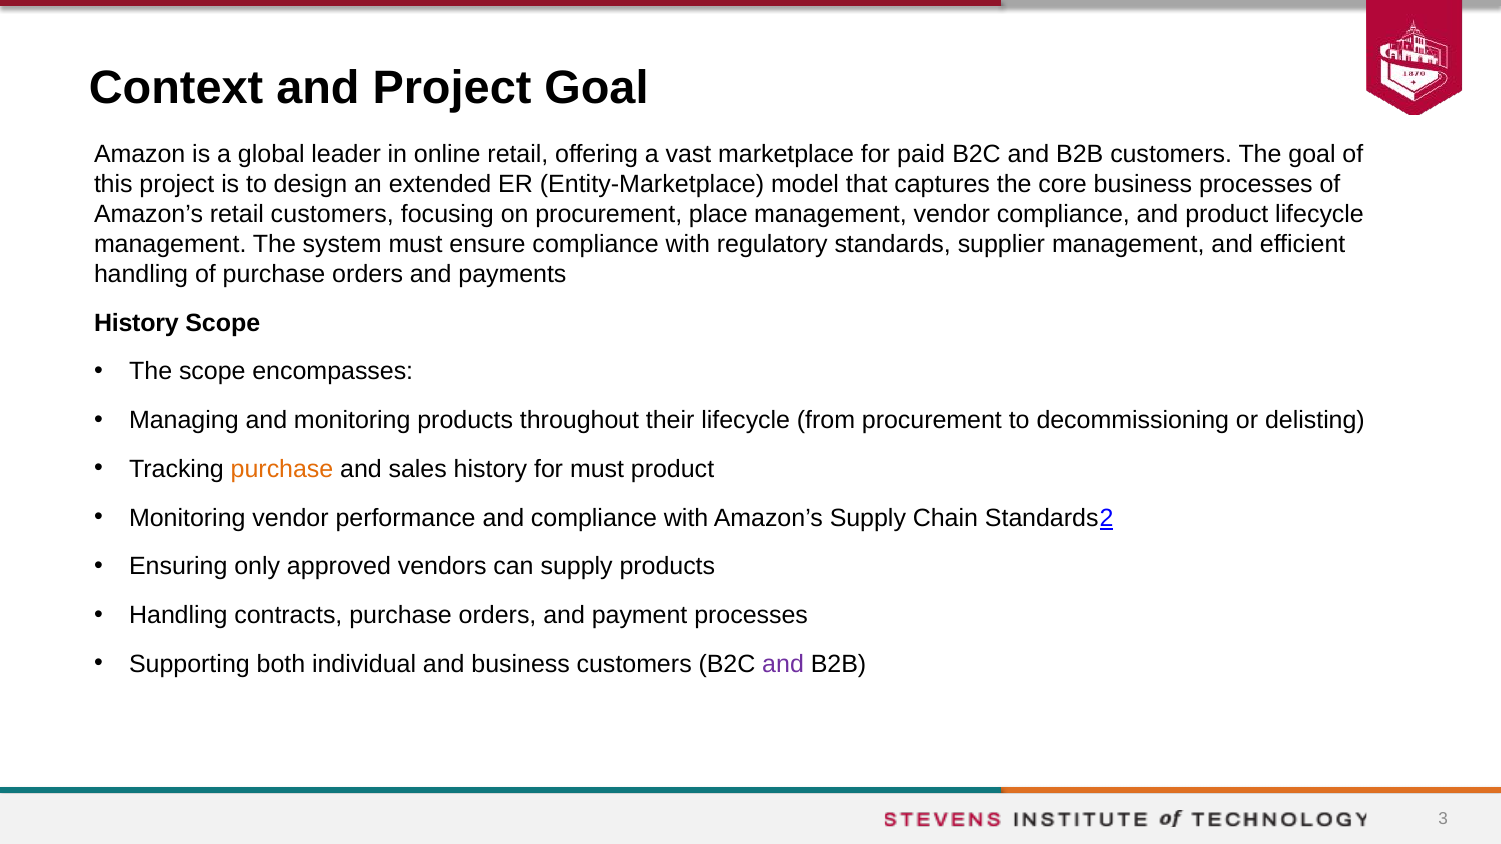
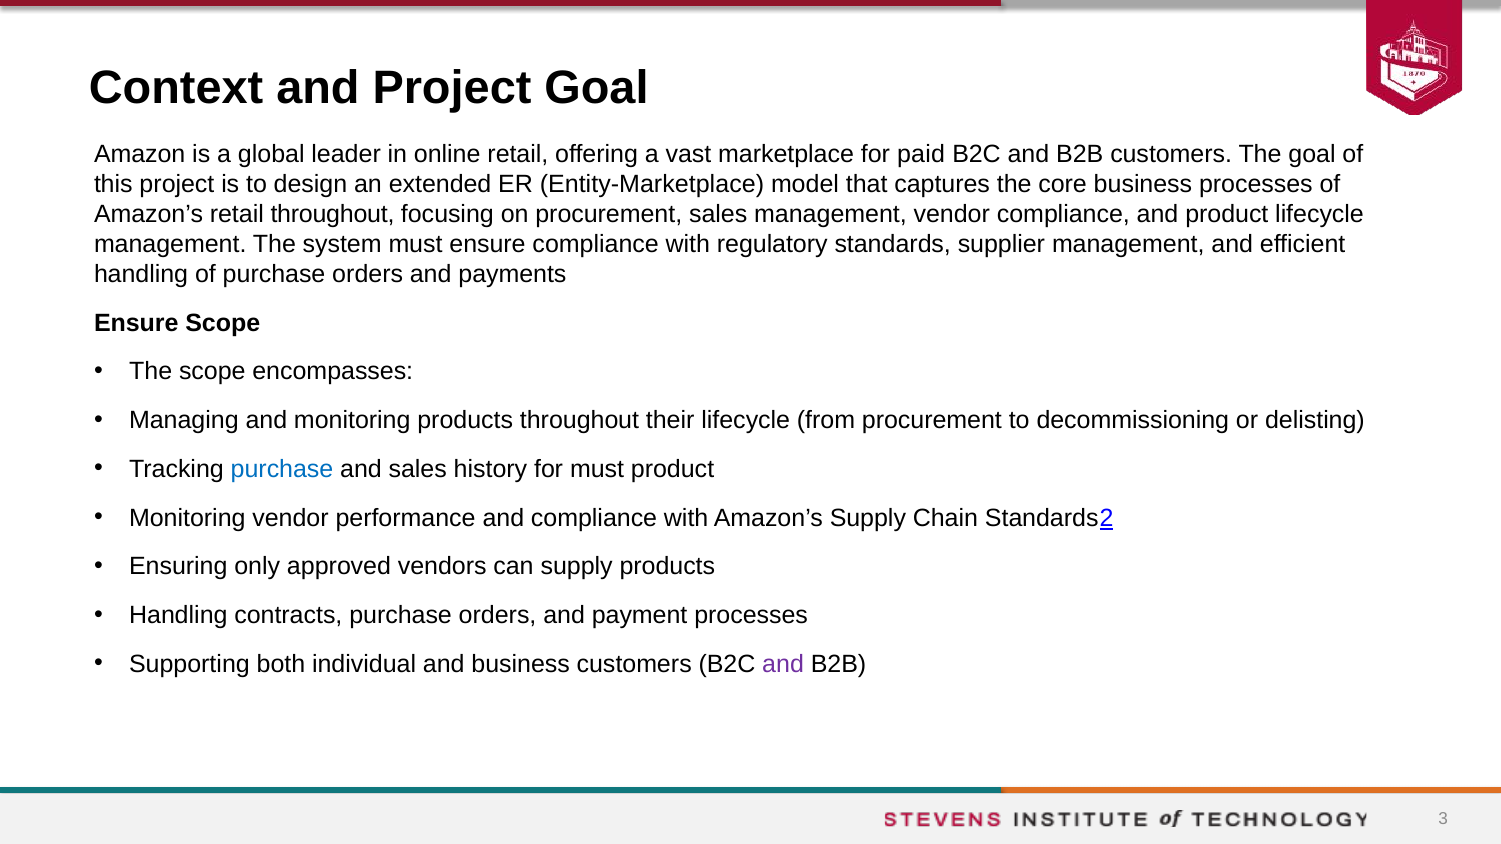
retail customers: customers -> throughout
procurement place: place -> sales
History at (136, 323): History -> Ensure
purchase at (282, 469) colour: orange -> blue
